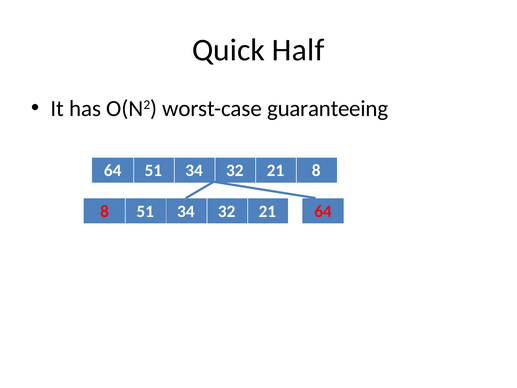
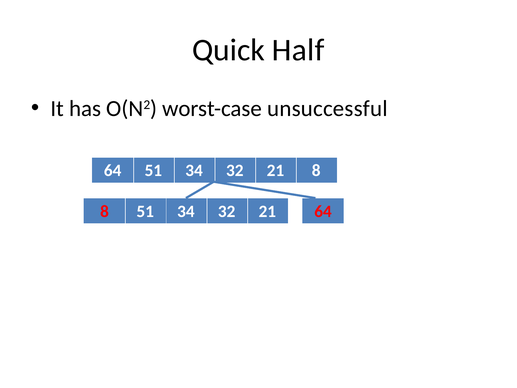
guaranteeing: guaranteeing -> unsuccessful
